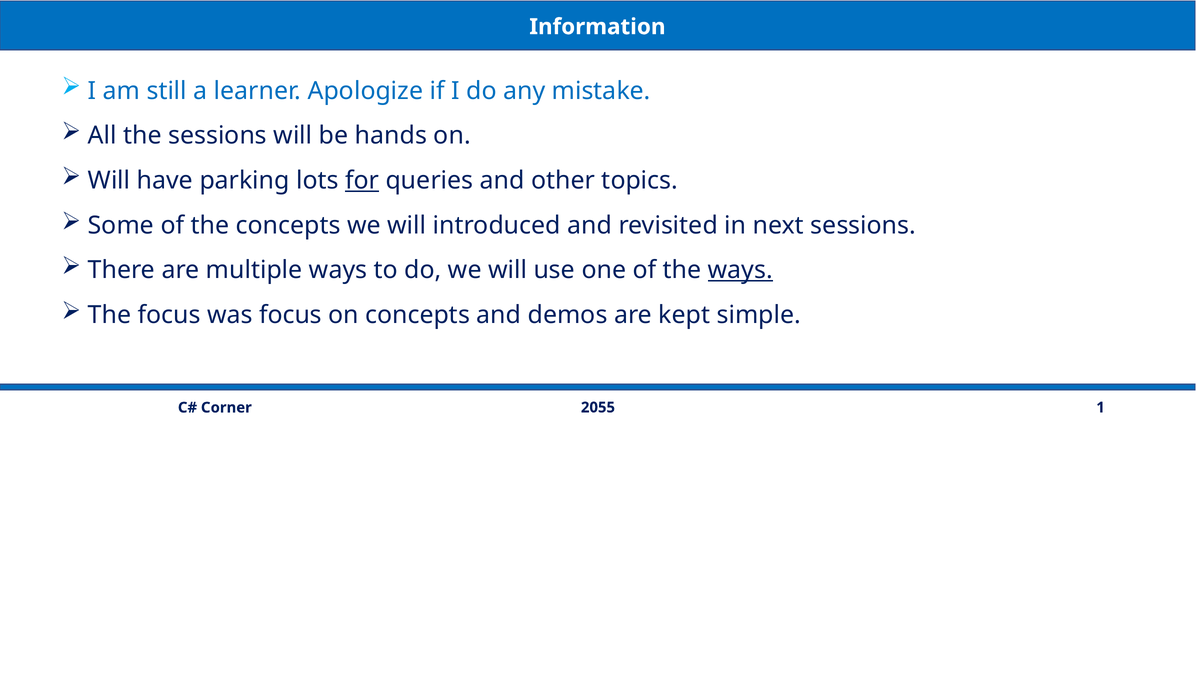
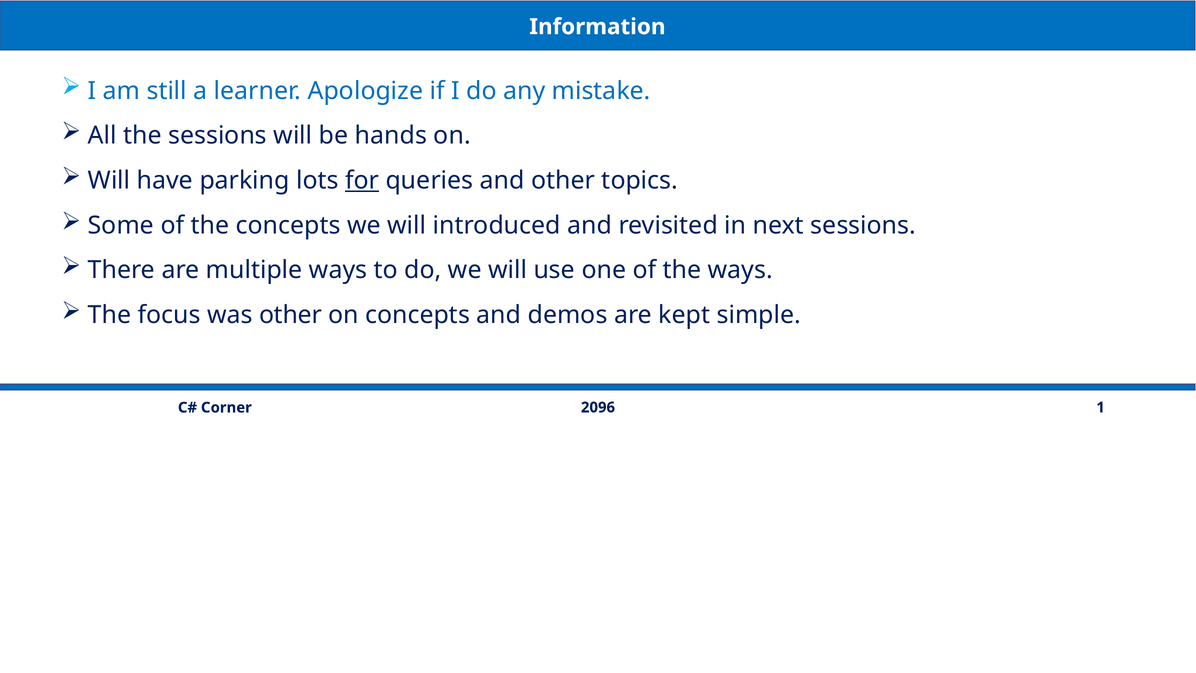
ways at (740, 270) underline: present -> none
was focus: focus -> other
2055: 2055 -> 2096
